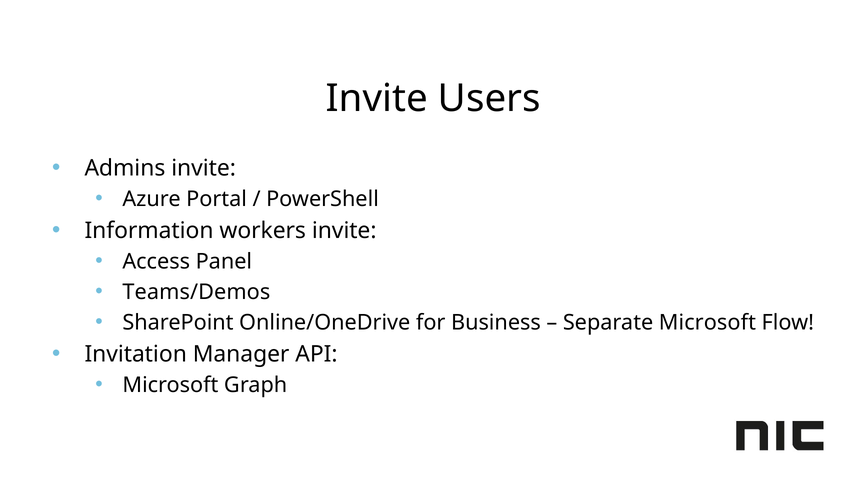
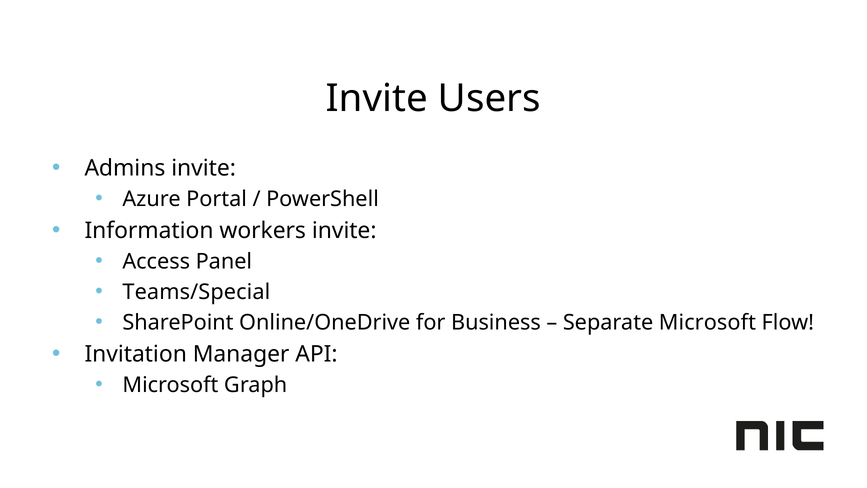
Teams/Demos: Teams/Demos -> Teams/Special
